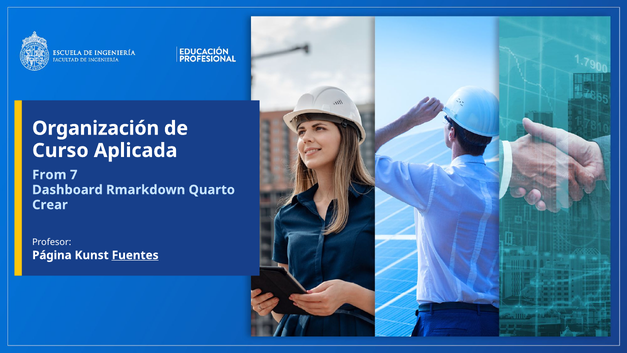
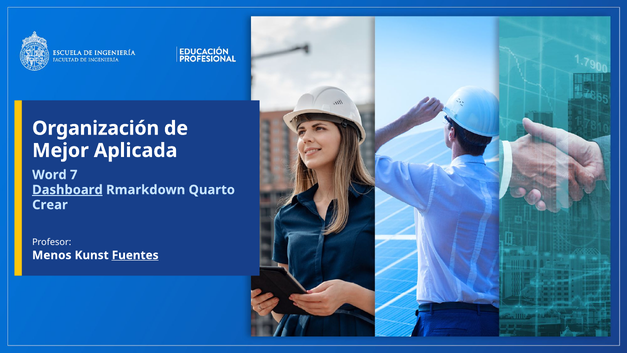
Curso: Curso -> Mejor
From: From -> Word
Dashboard underline: none -> present
Página: Página -> Menos
